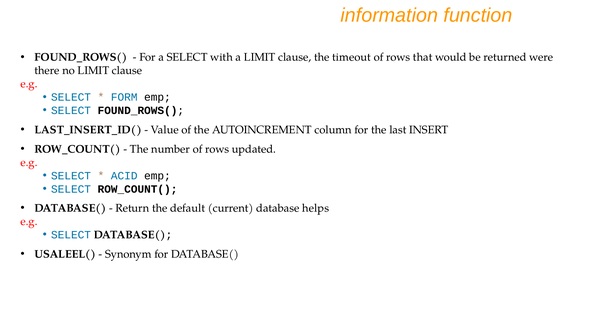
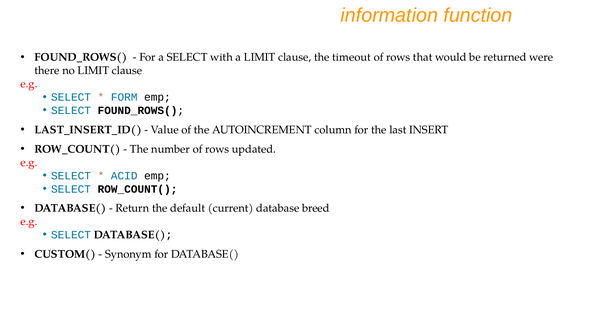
helps: helps -> breed
USALEEL(: USALEEL( -> CUSTOM(
